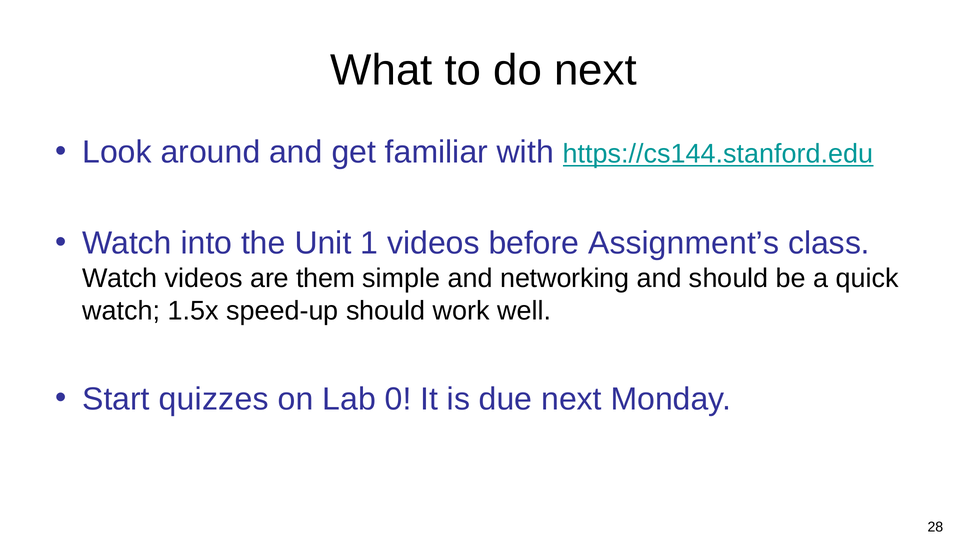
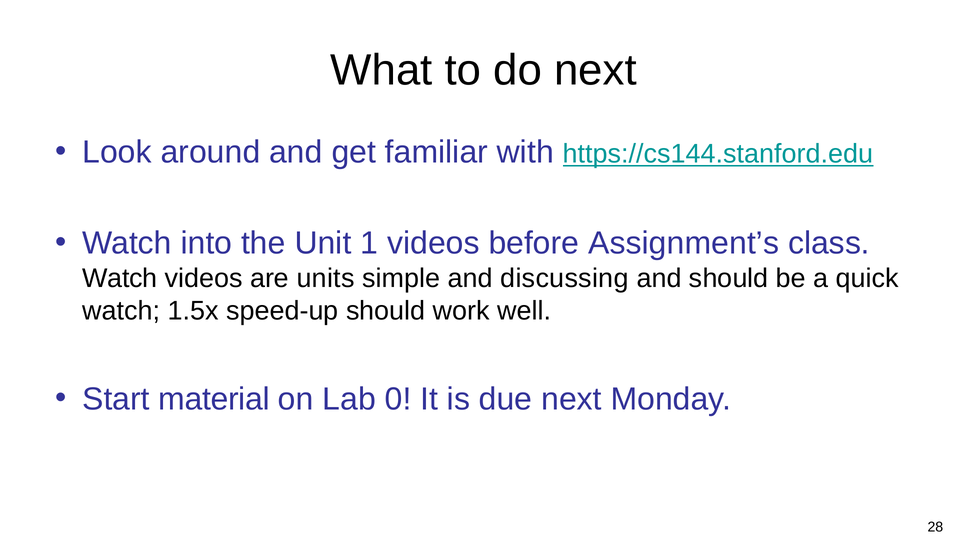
them: them -> units
networking: networking -> discussing
quizzes: quizzes -> material
